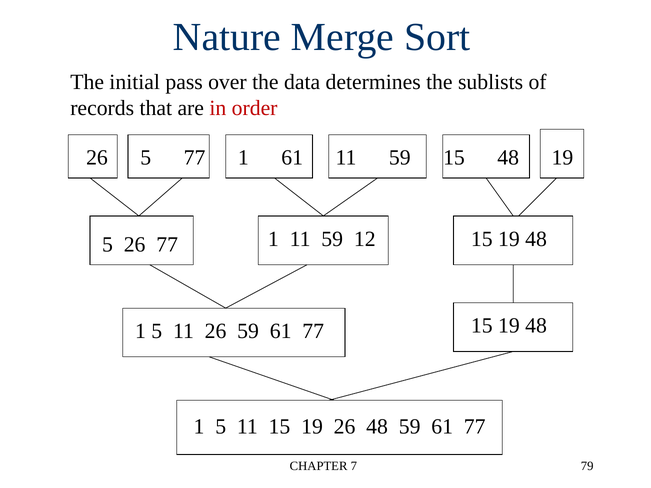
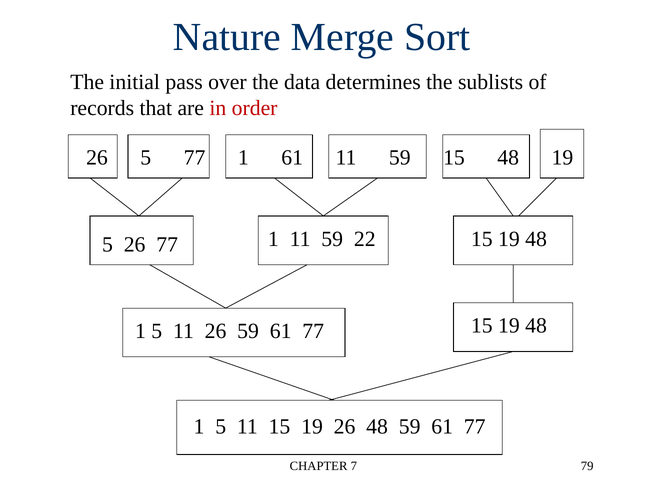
12: 12 -> 22
